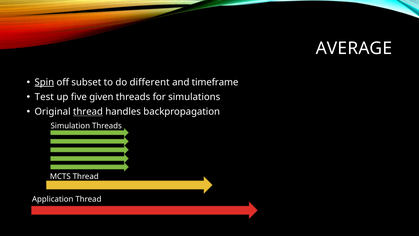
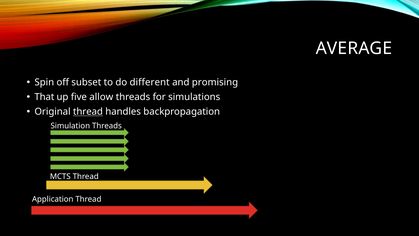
Spin underline: present -> none
timeframe: timeframe -> promising
Test: Test -> That
given: given -> allow
